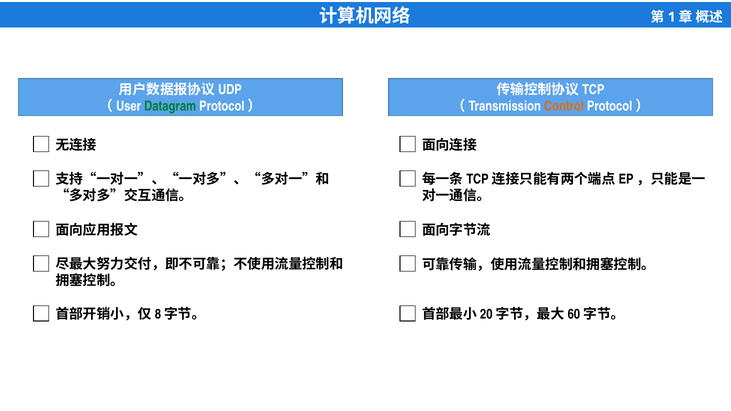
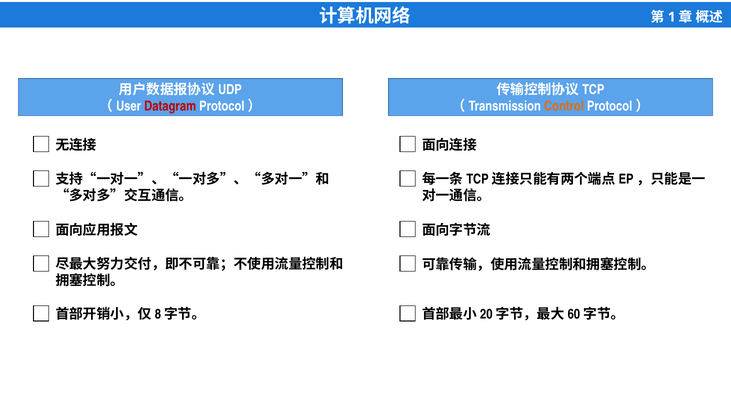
Datagram colour: green -> red
